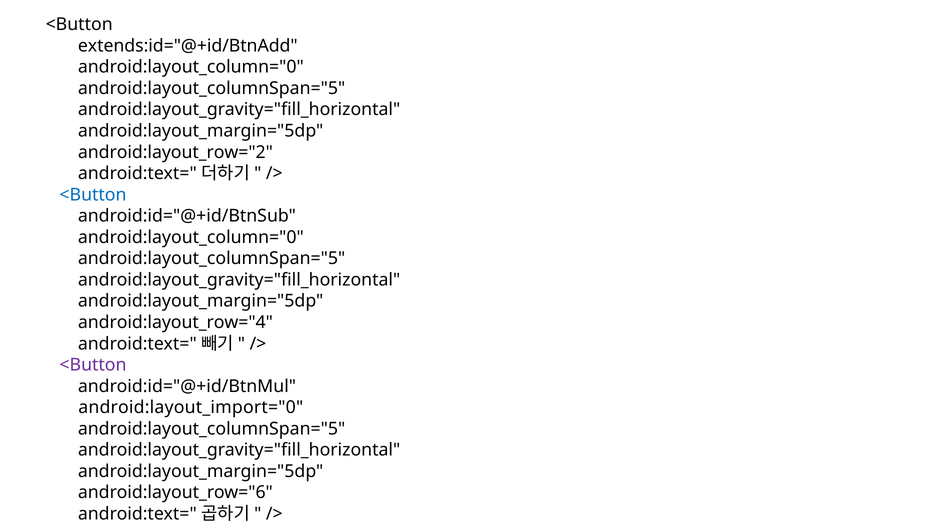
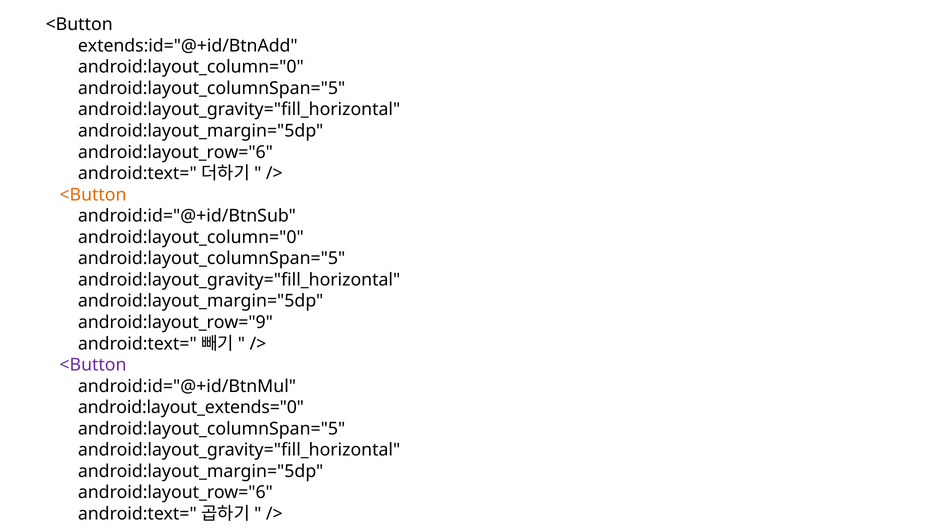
android:layout_row="2 at (175, 152): android:layout_row="2 -> android:layout_row="6
<Button at (93, 195) colour: blue -> orange
android:layout_row="4: android:layout_row="4 -> android:layout_row="9
android:layout_import="0: android:layout_import="0 -> android:layout_extends="0
